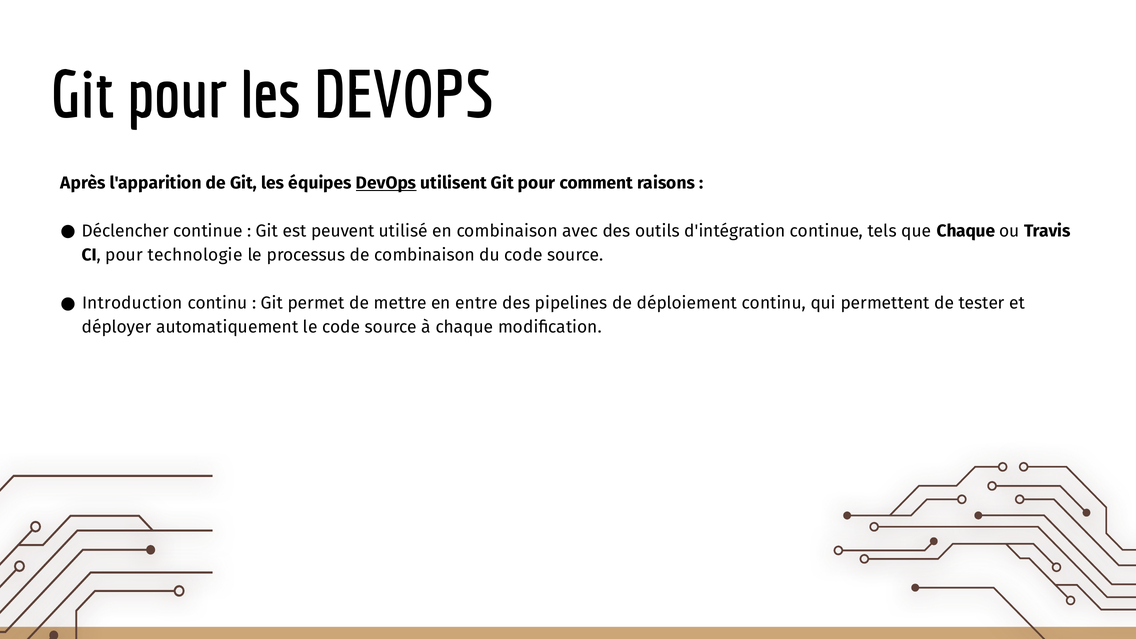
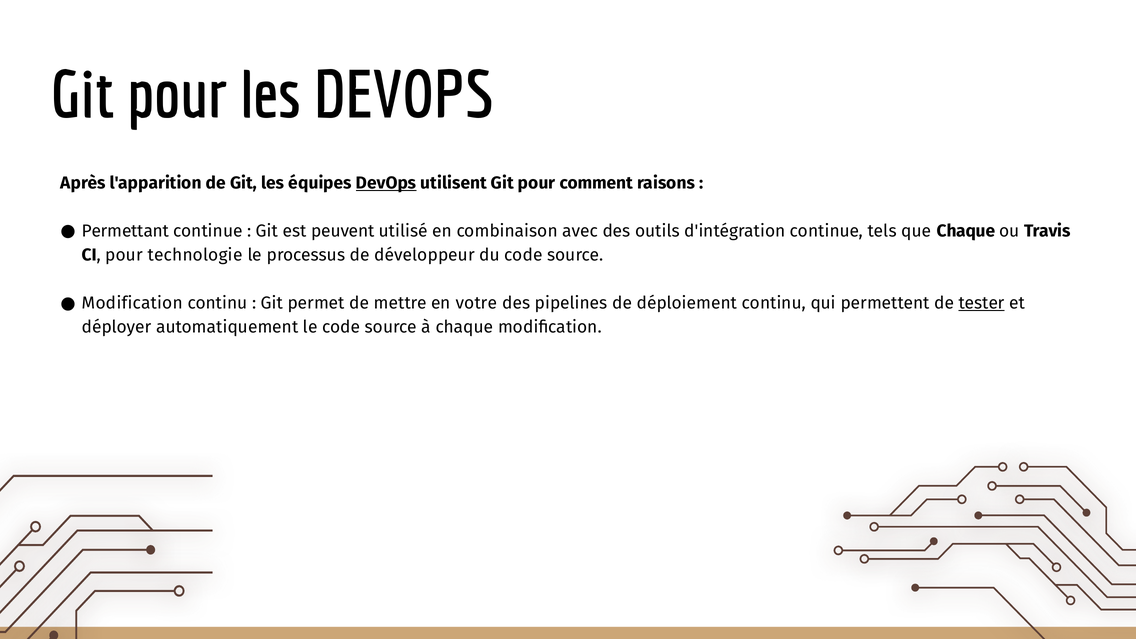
Déclencher: Déclencher -> Permettant
de combinaison: combinaison -> développeur
Introduction at (132, 303): Introduction -> Modification
entre: entre -> votre
tester underline: none -> present
